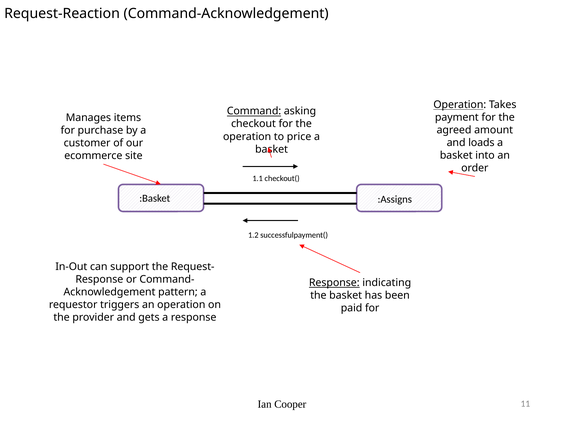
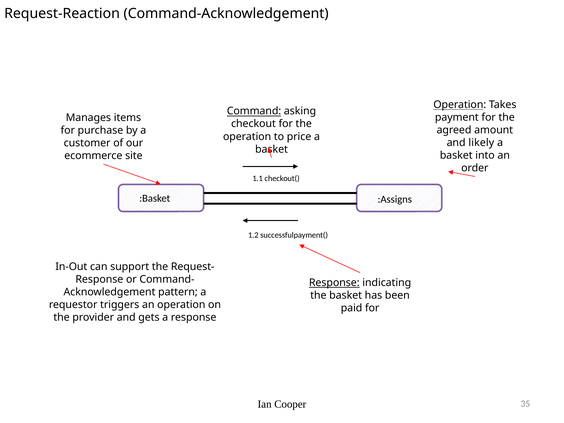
loads: loads -> likely
11: 11 -> 35
